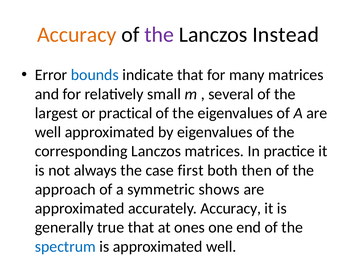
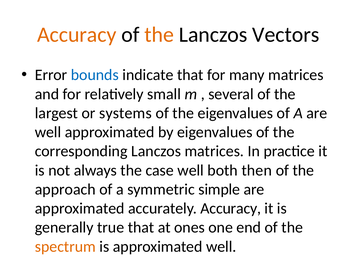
the at (159, 35) colour: purple -> orange
Instead: Instead -> Vectors
practical: practical -> systems
case first: first -> well
shows: shows -> simple
spectrum colour: blue -> orange
